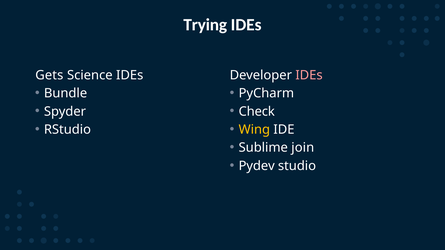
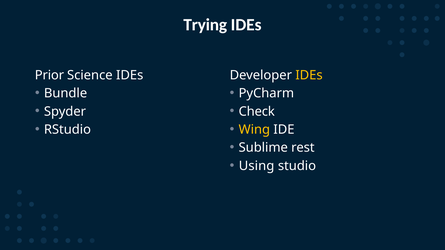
Gets: Gets -> Prior
IDEs at (309, 75) colour: pink -> yellow
join: join -> rest
Pydev: Pydev -> Using
